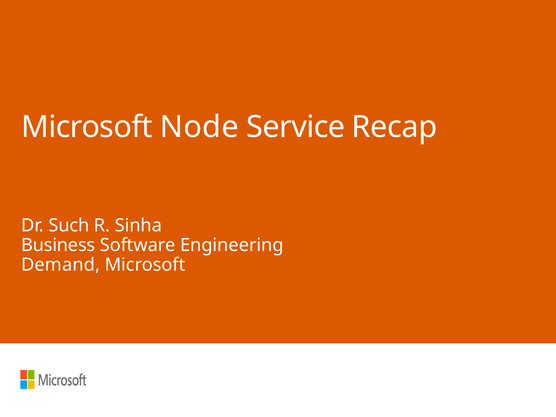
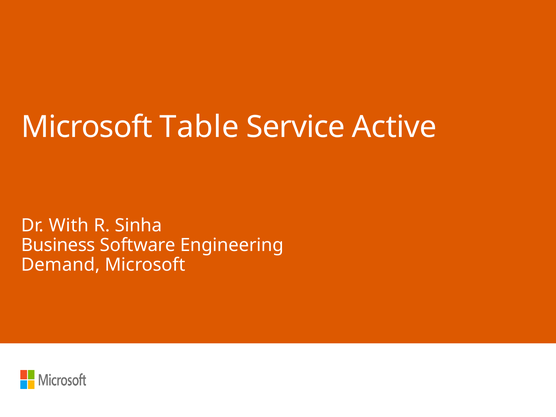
Node: Node -> Table
Recap: Recap -> Active
Such: Such -> With
